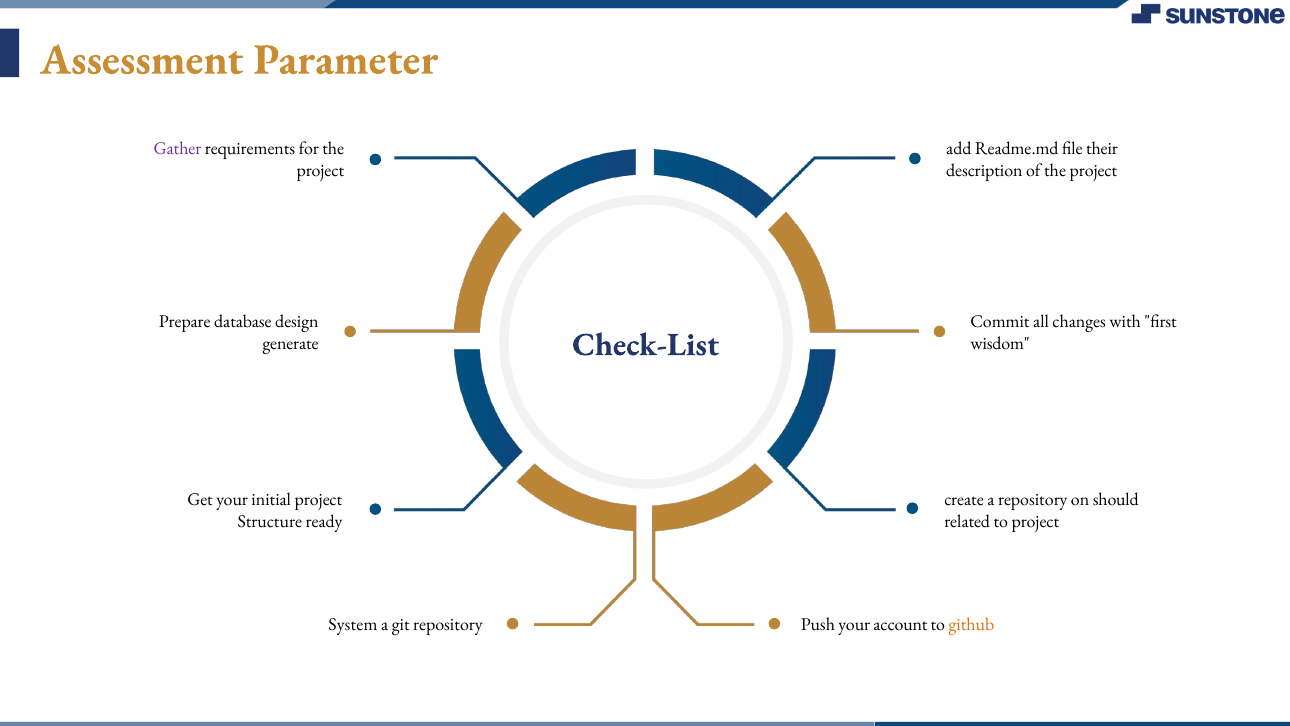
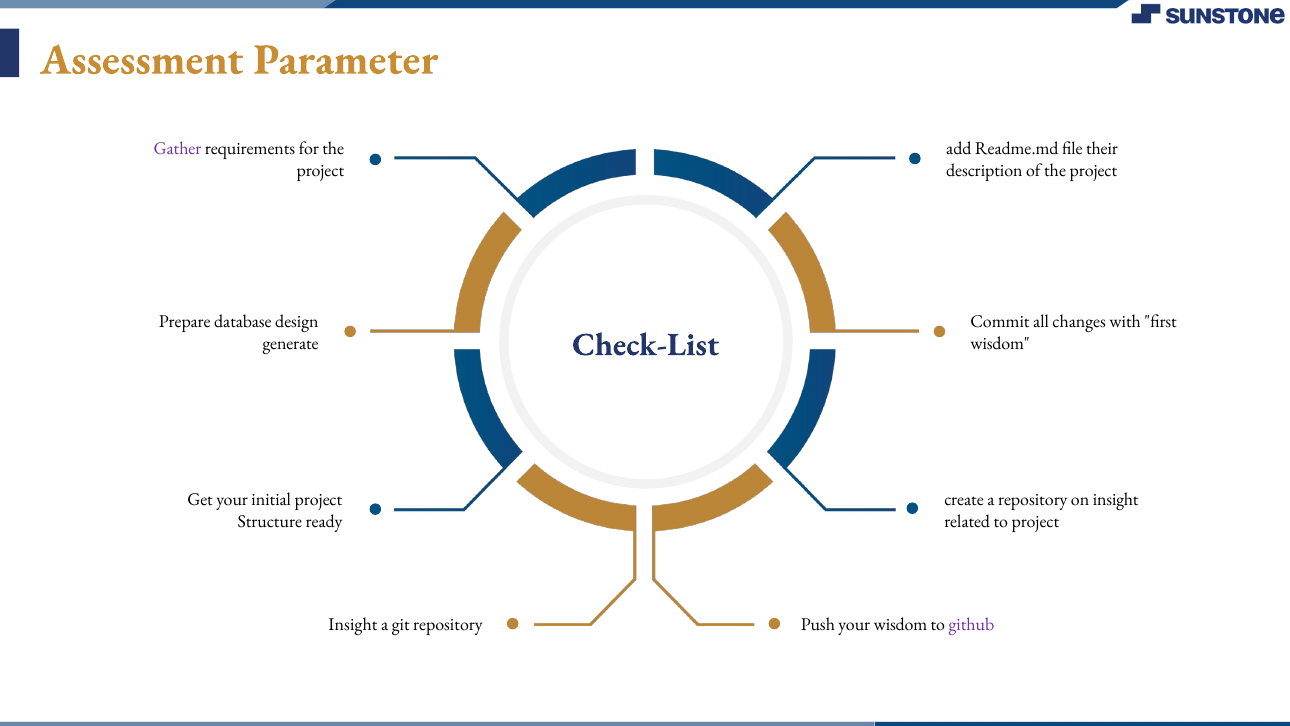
on should: should -> insight
System at (353, 625): System -> Insight
your account: account -> wisdom
github colour: orange -> purple
